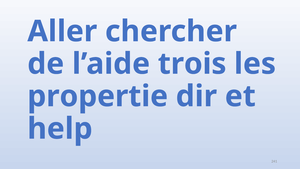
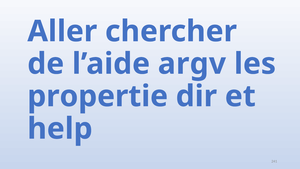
trois: trois -> argv
